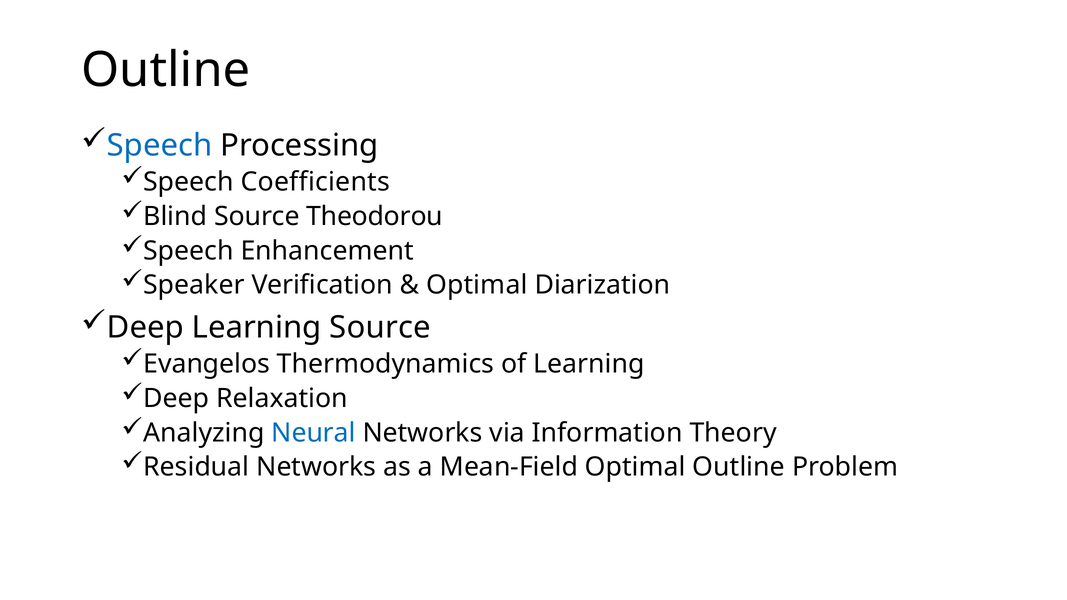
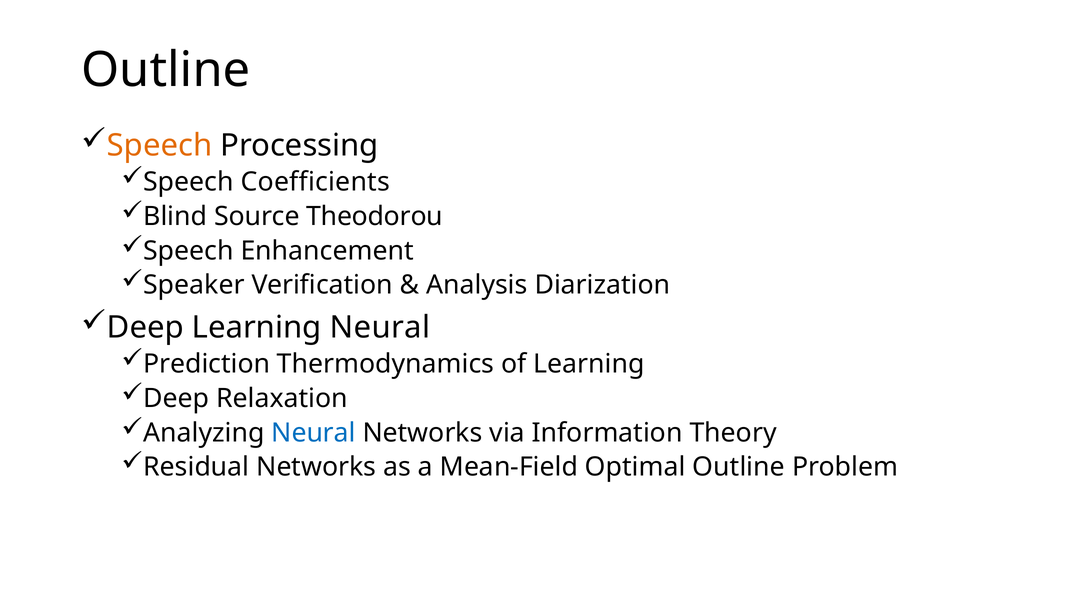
Speech at (160, 145) colour: blue -> orange
Optimal at (477, 285): Optimal -> Analysis
Learning Source: Source -> Neural
Evangelos: Evangelos -> Prediction
